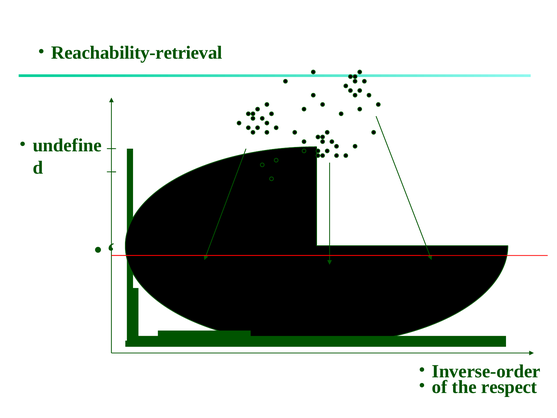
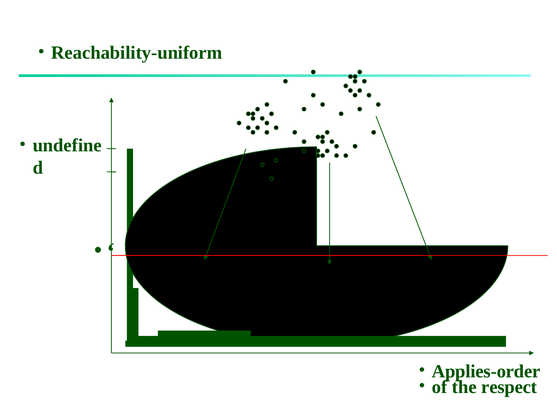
Reachability-retrieval: Reachability-retrieval -> Reachability-uniform
Inverse-order: Inverse-order -> Applies-order
